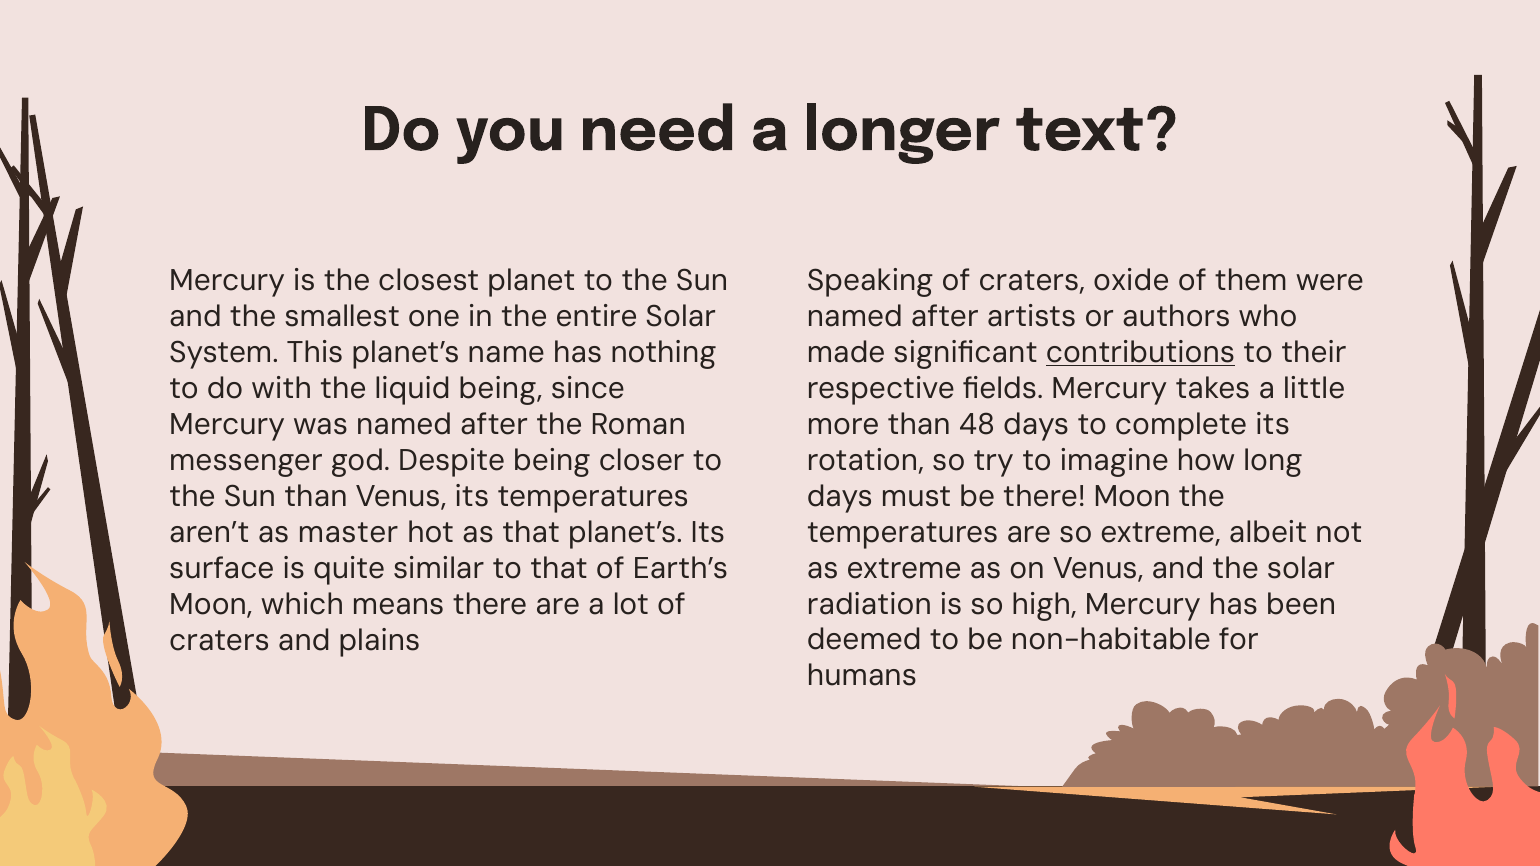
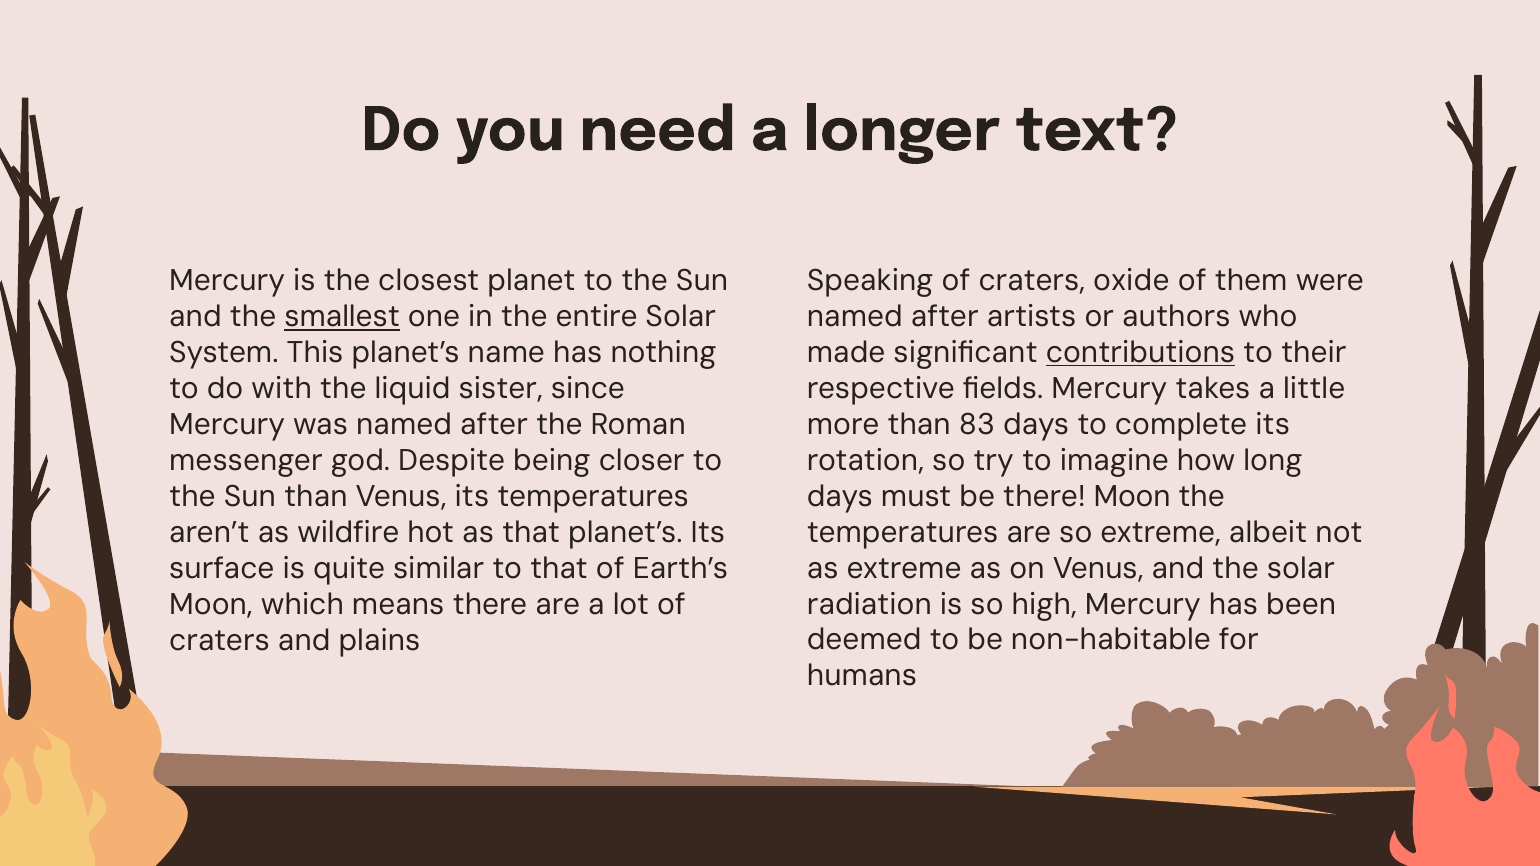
smallest underline: none -> present
liquid being: being -> sister
48: 48 -> 83
master: master -> wildfire
